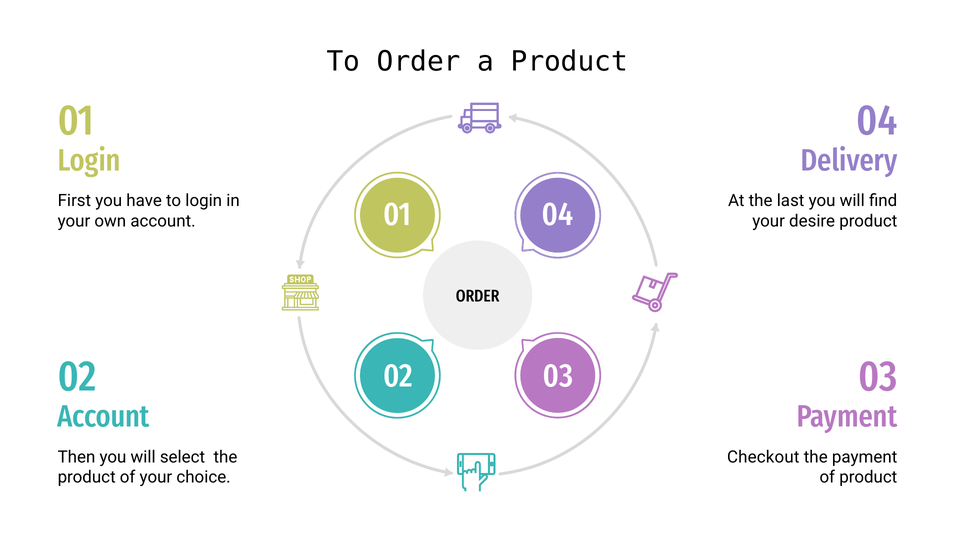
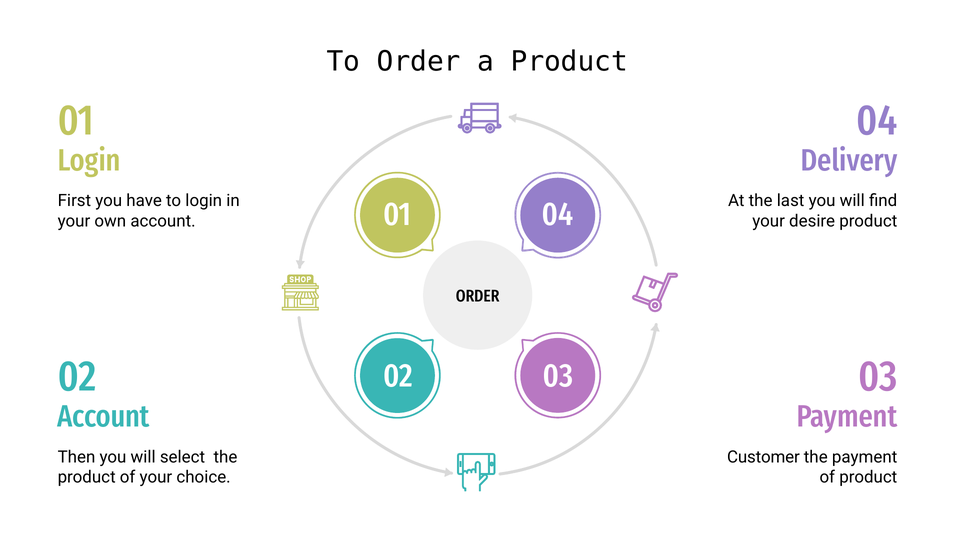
Checkout: Checkout -> Customer
